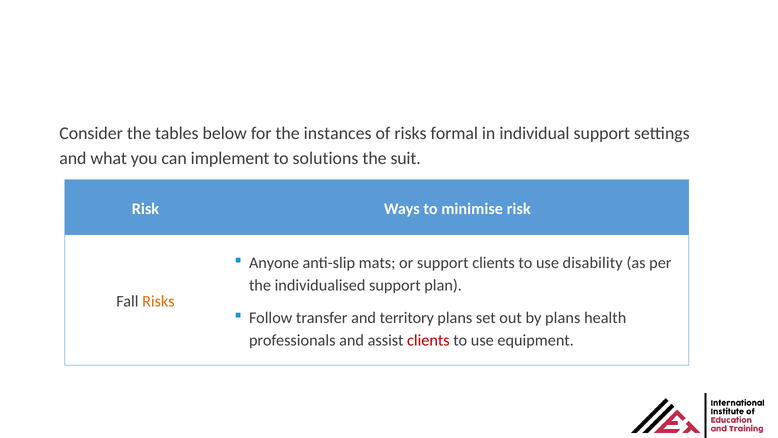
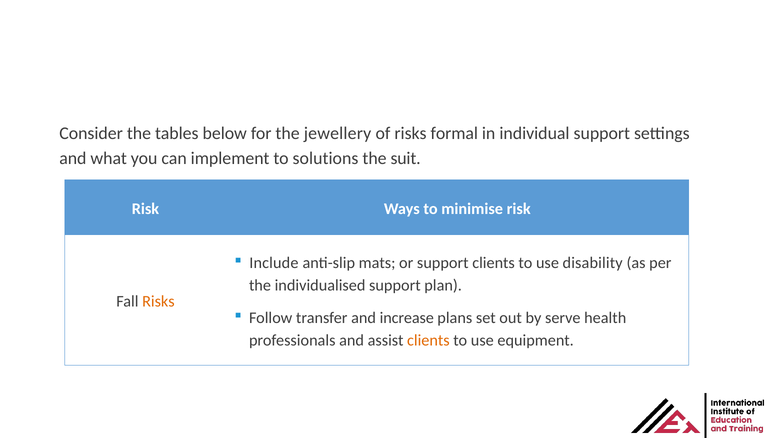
instances: instances -> jewellery
Anyone: Anyone -> Include
territory: territory -> increase
by plans: plans -> serve
clients at (428, 340) colour: red -> orange
